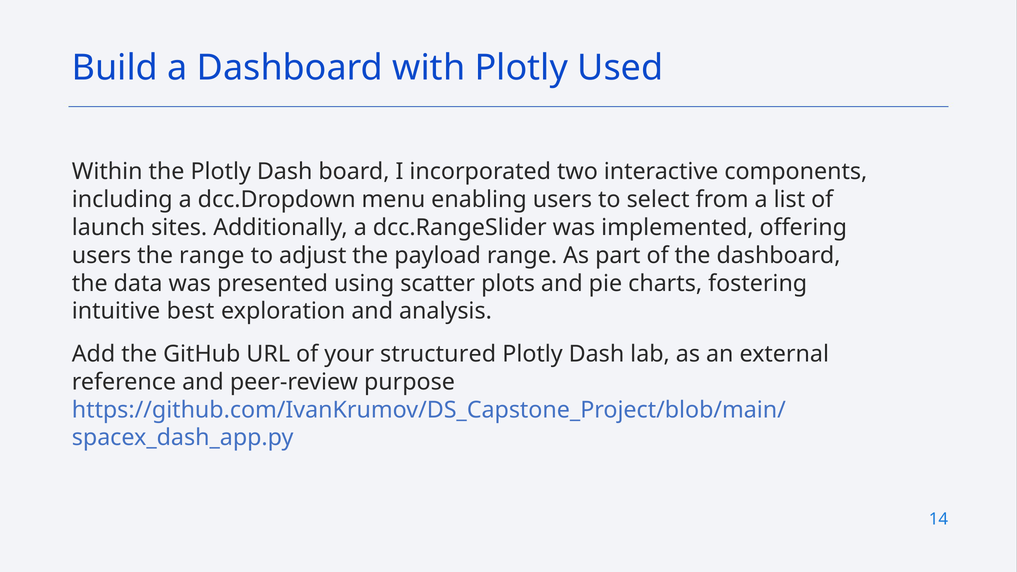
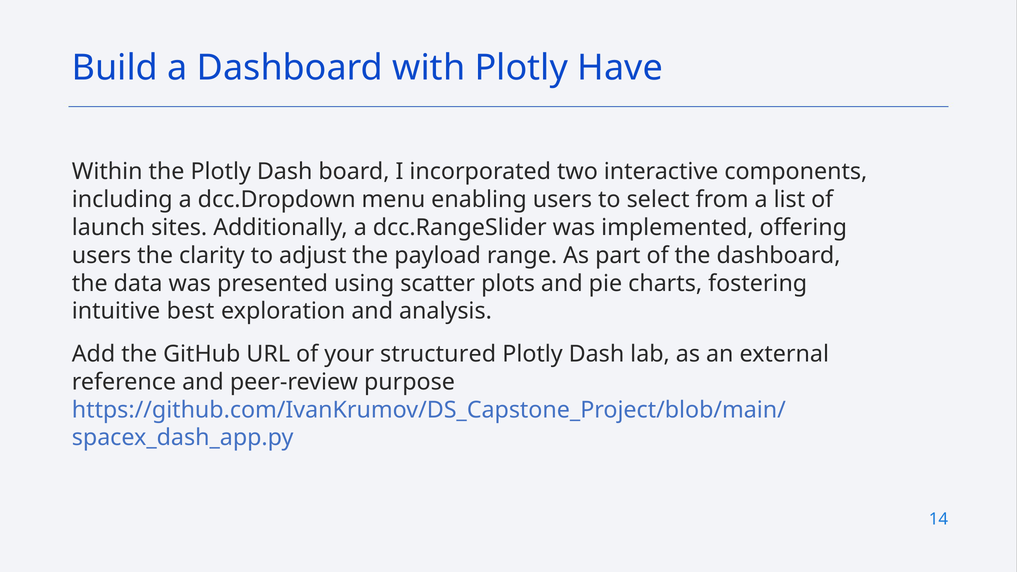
Used: Used -> Have
the range: range -> clarity
